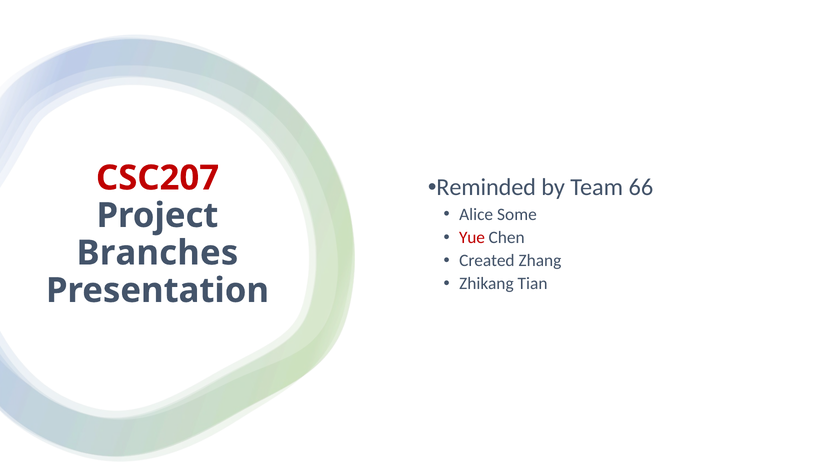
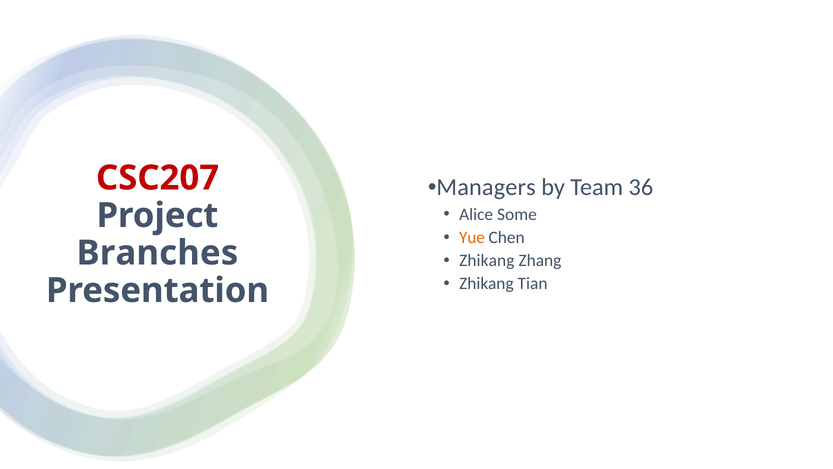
Reminded: Reminded -> Managers
66: 66 -> 36
Yue colour: red -> orange
Created at (487, 260): Created -> Zhikang
